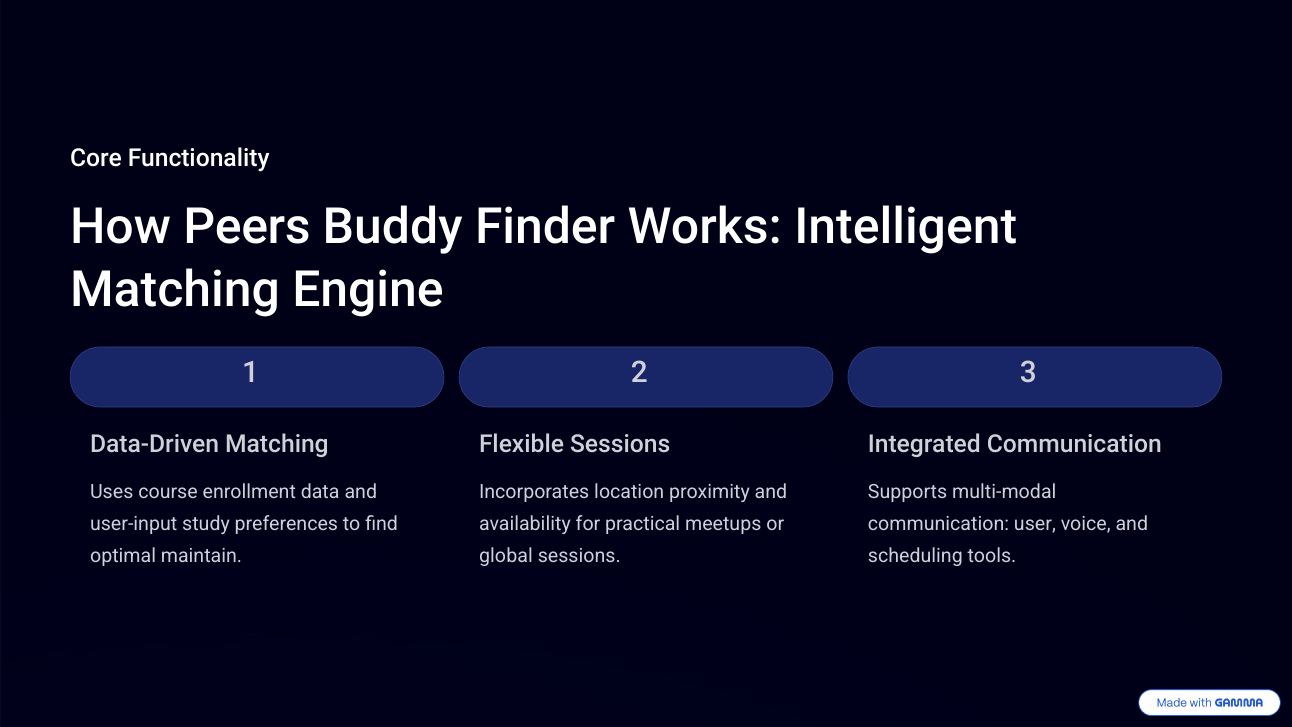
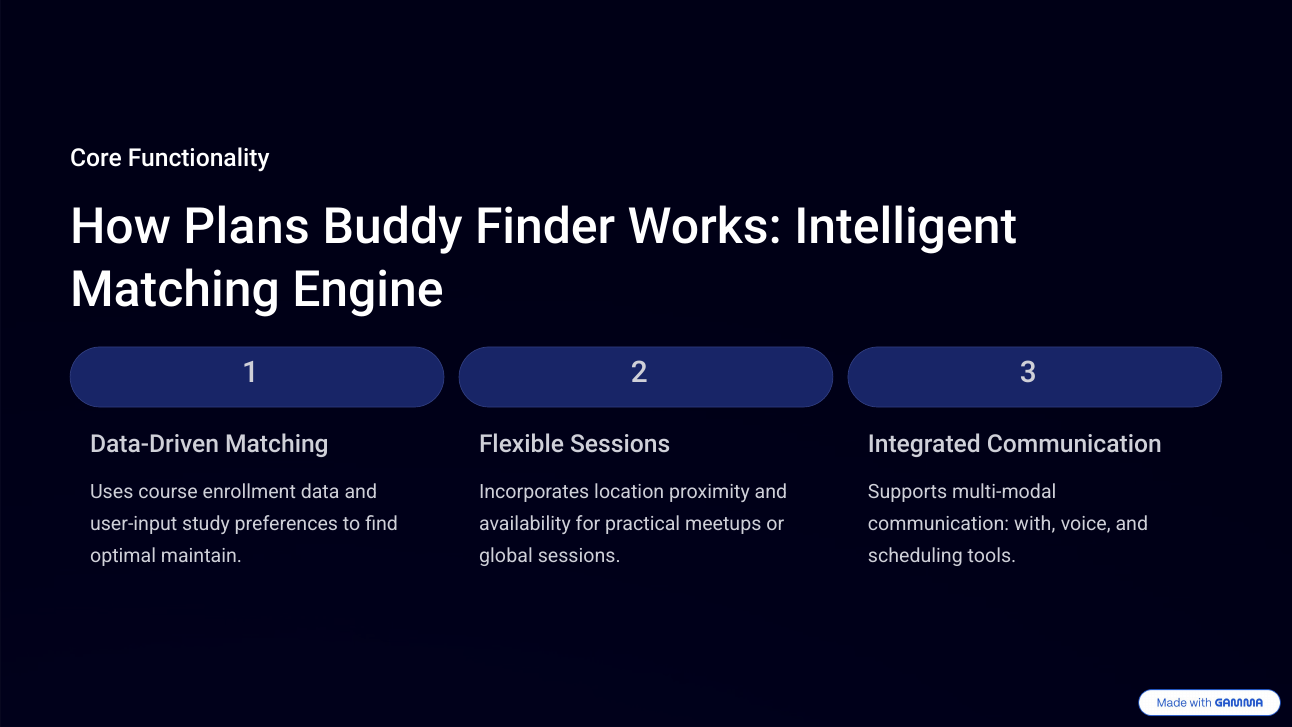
Peers: Peers -> Plans
user: user -> with
